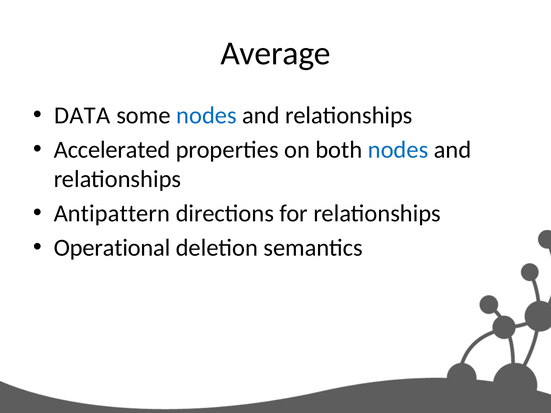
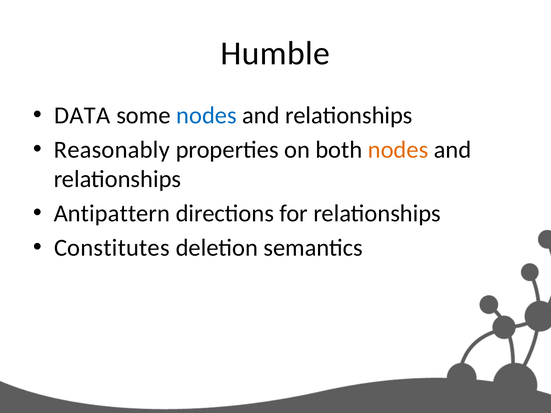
Average: Average -> Humble
Accelerated: Accelerated -> Reasonably
nodes at (398, 150) colour: blue -> orange
Operational: Operational -> Constitutes
